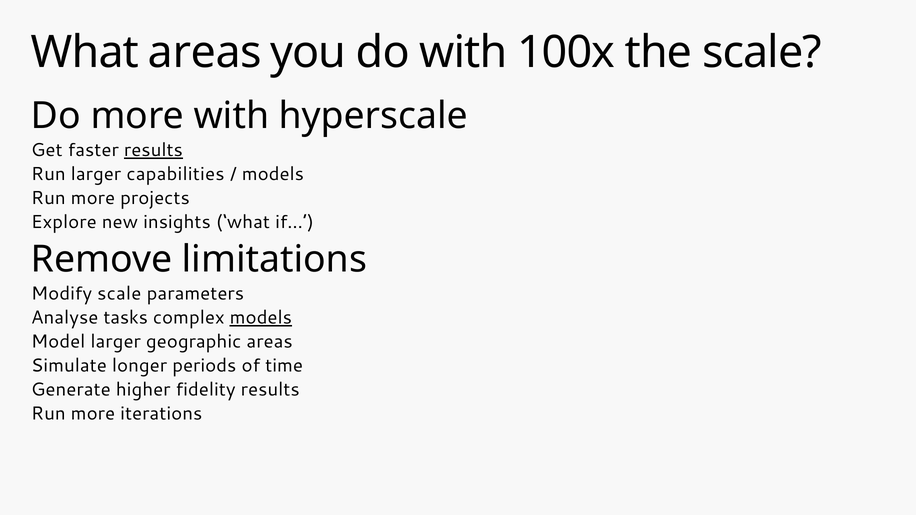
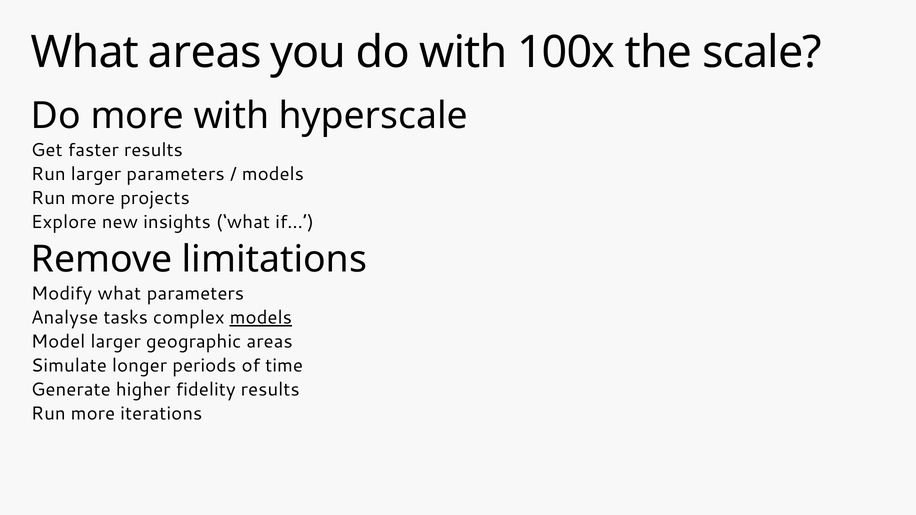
results at (153, 150) underline: present -> none
larger capabilities: capabilities -> parameters
Modify scale: scale -> what
